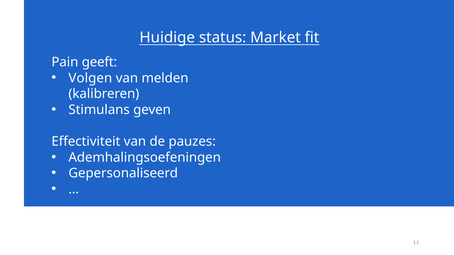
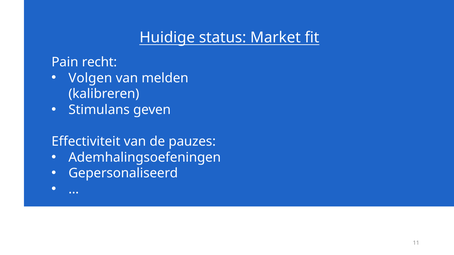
geeft: geeft -> recht
